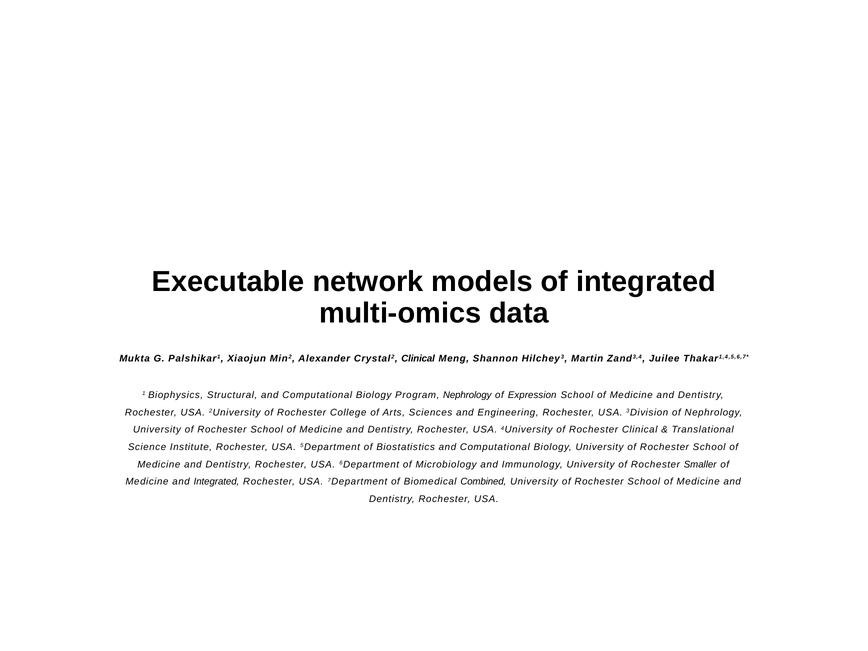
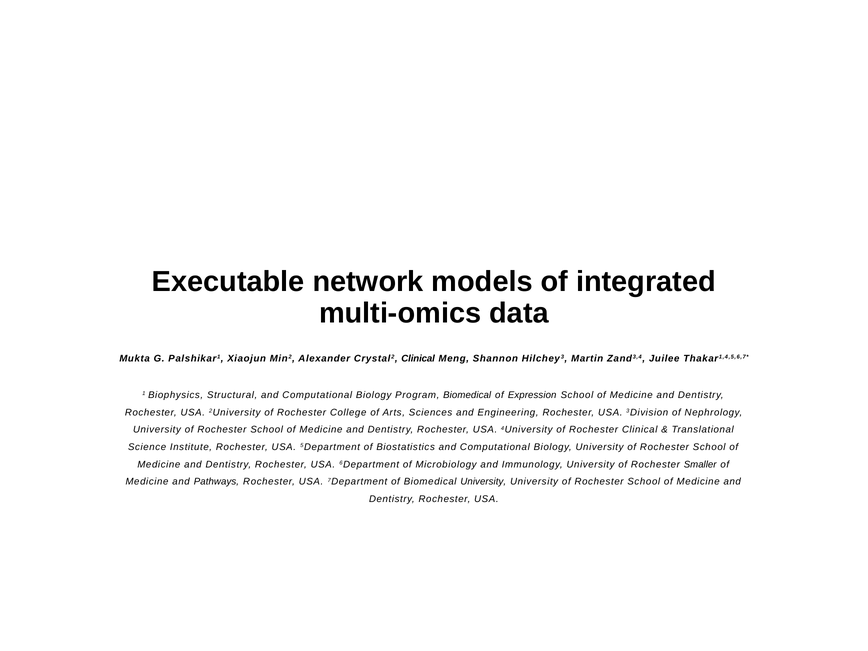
Program Nephrology: Nephrology -> Biomedical
and Integrated: Integrated -> Pathways
Biomedical Combined: Combined -> University
